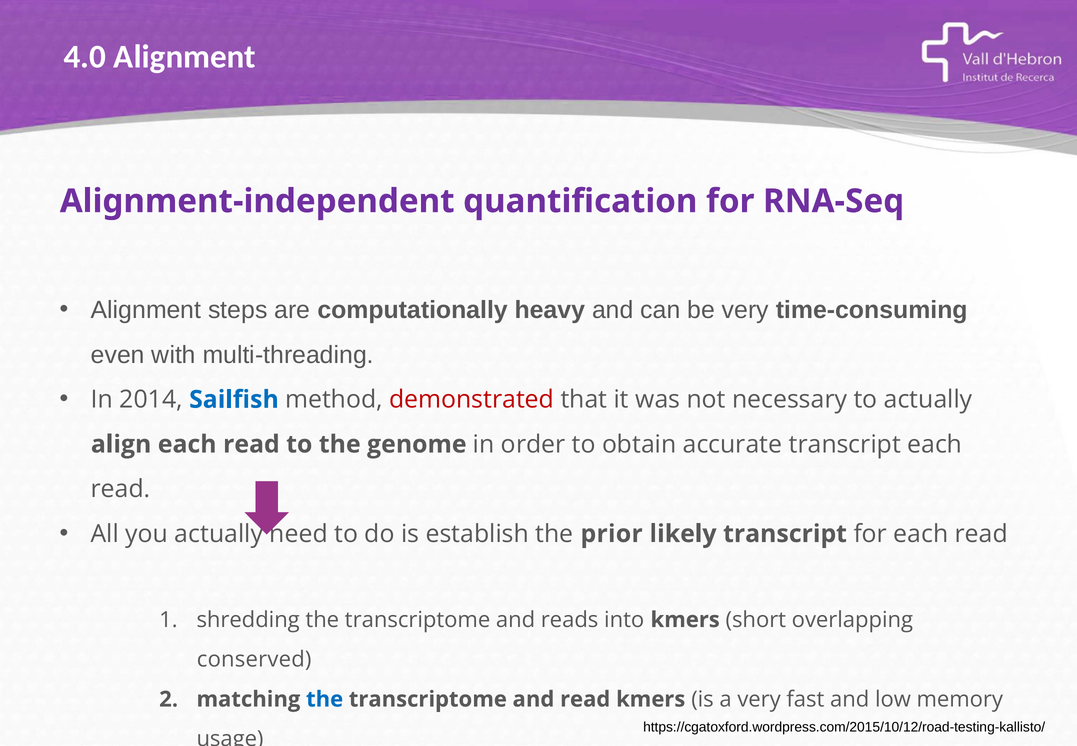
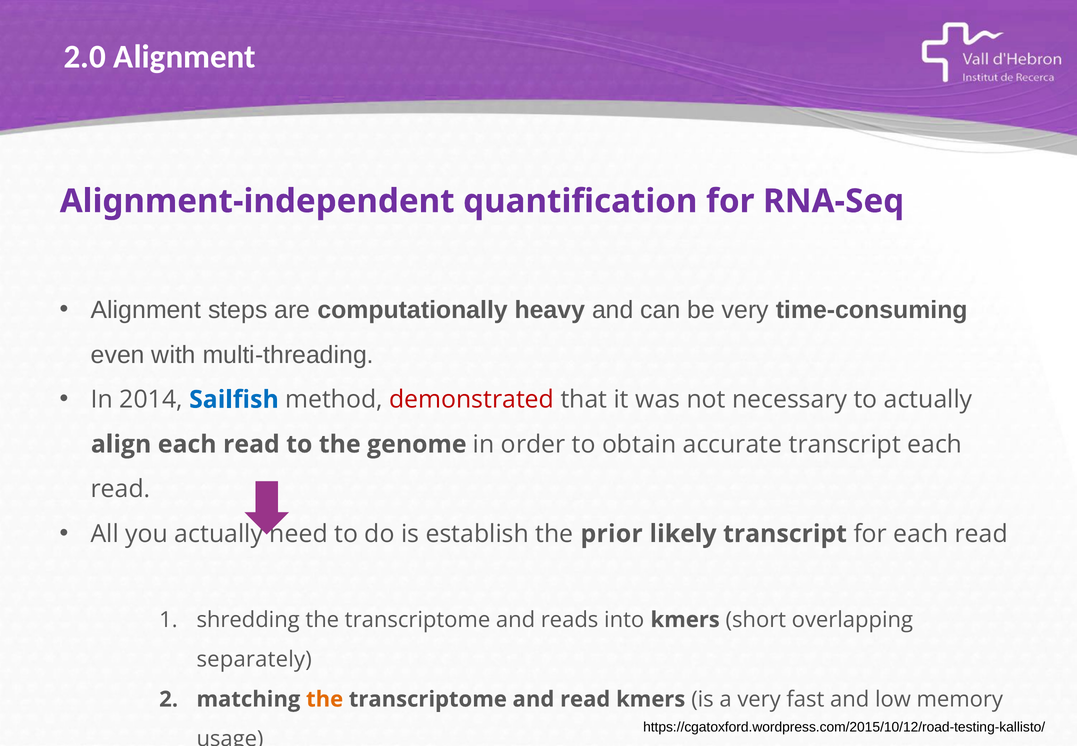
4.0: 4.0 -> 2.0
conserved: conserved -> separately
the at (325, 699) colour: blue -> orange
